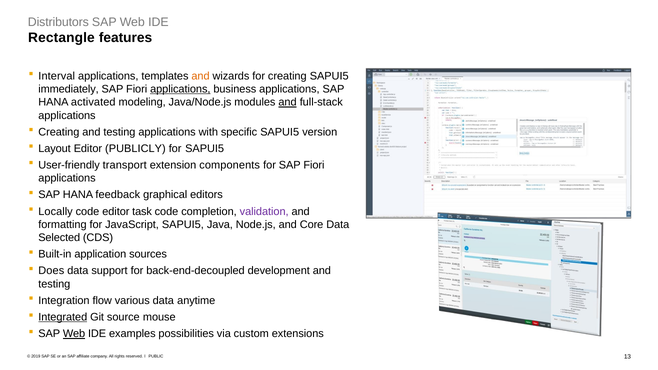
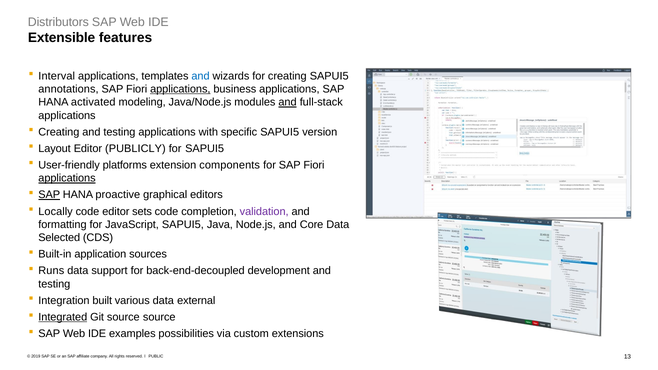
Rectangle: Rectangle -> Extensible
and at (201, 76) colour: orange -> blue
immediately: immediately -> annotations
transport: transport -> platforms
applications at (67, 178) underline: none -> present
SAP at (49, 195) underline: none -> present
feedback: feedback -> proactive
task: task -> sets
Does: Does -> Runs
flow: flow -> built
anytime: anytime -> external
source mouse: mouse -> source
Web at (74, 334) underline: present -> none
